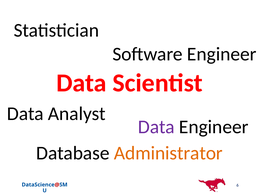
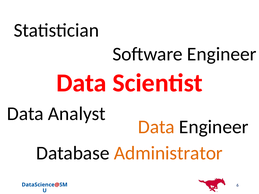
Data at (156, 127) colour: purple -> orange
